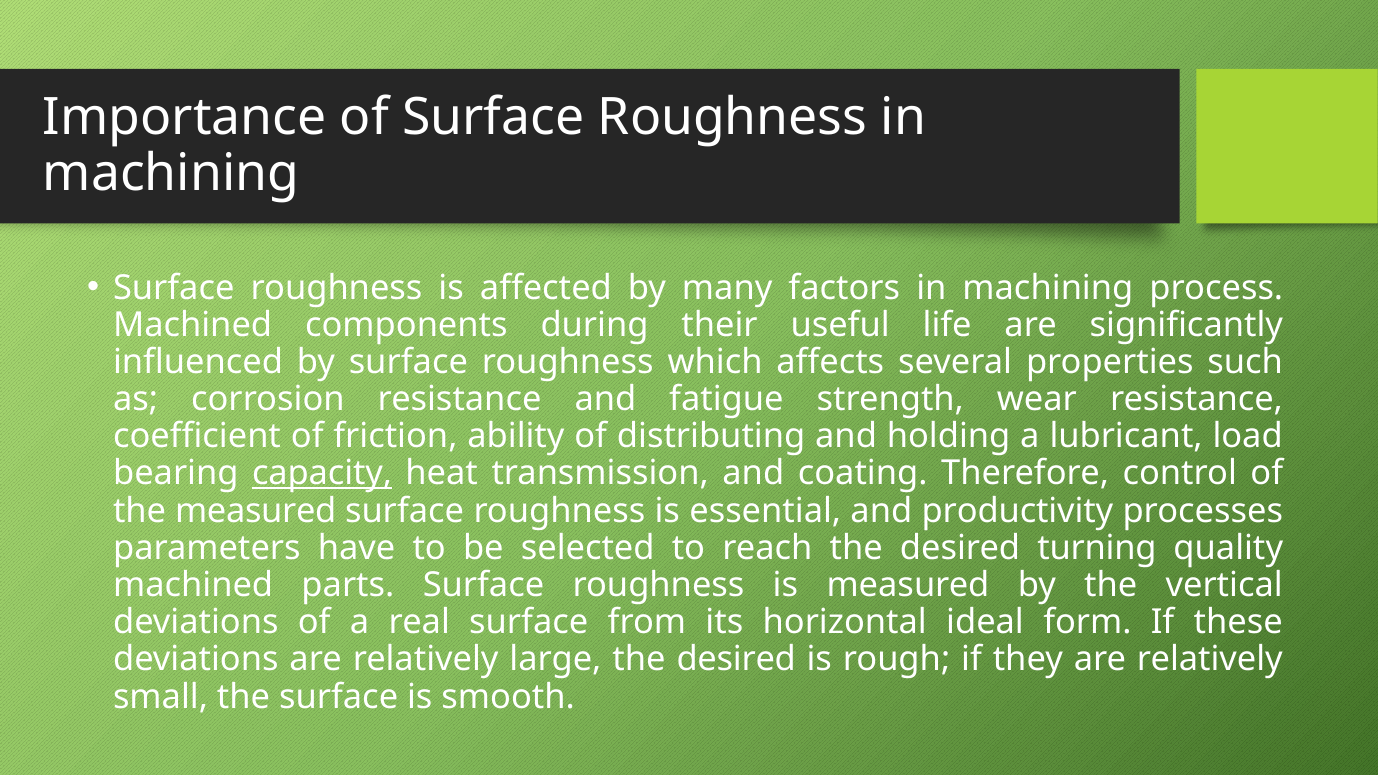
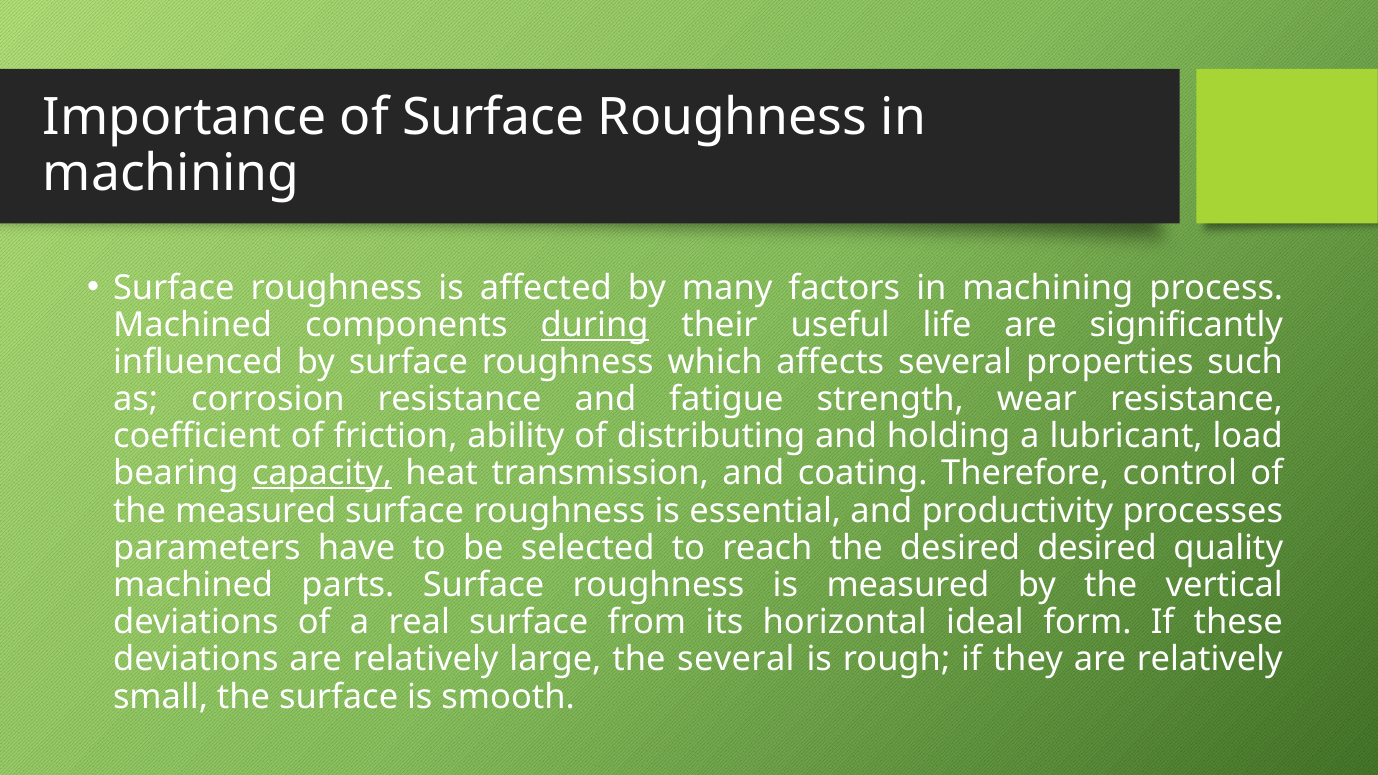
during underline: none -> present
desired turning: turning -> desired
large the desired: desired -> several
